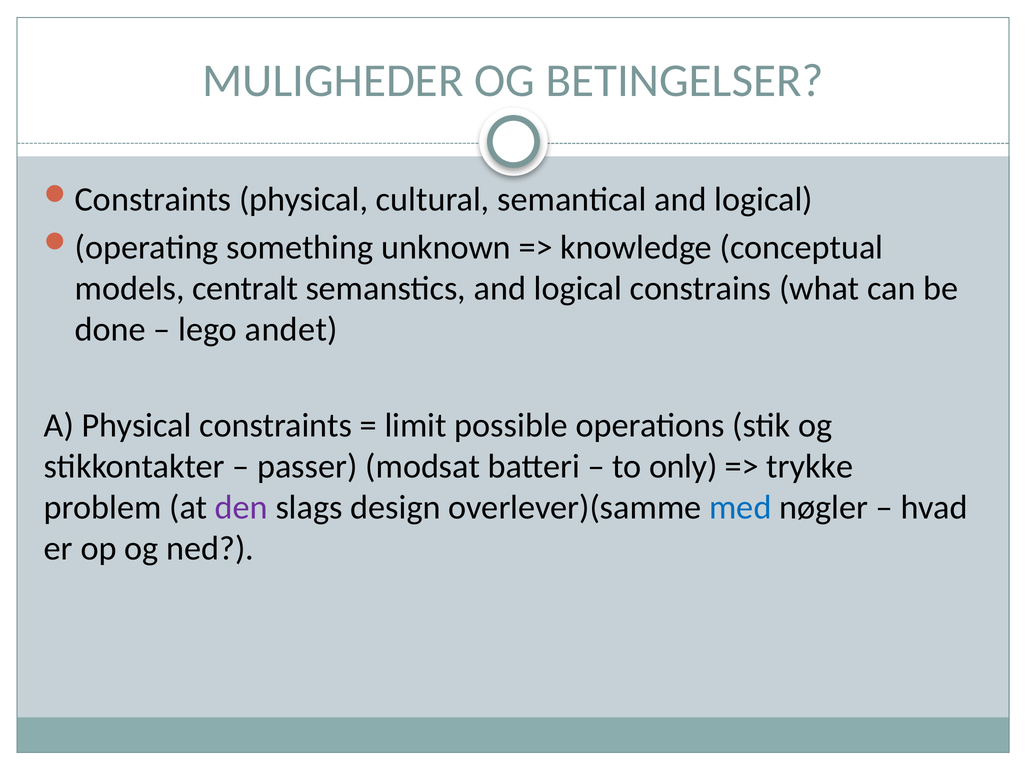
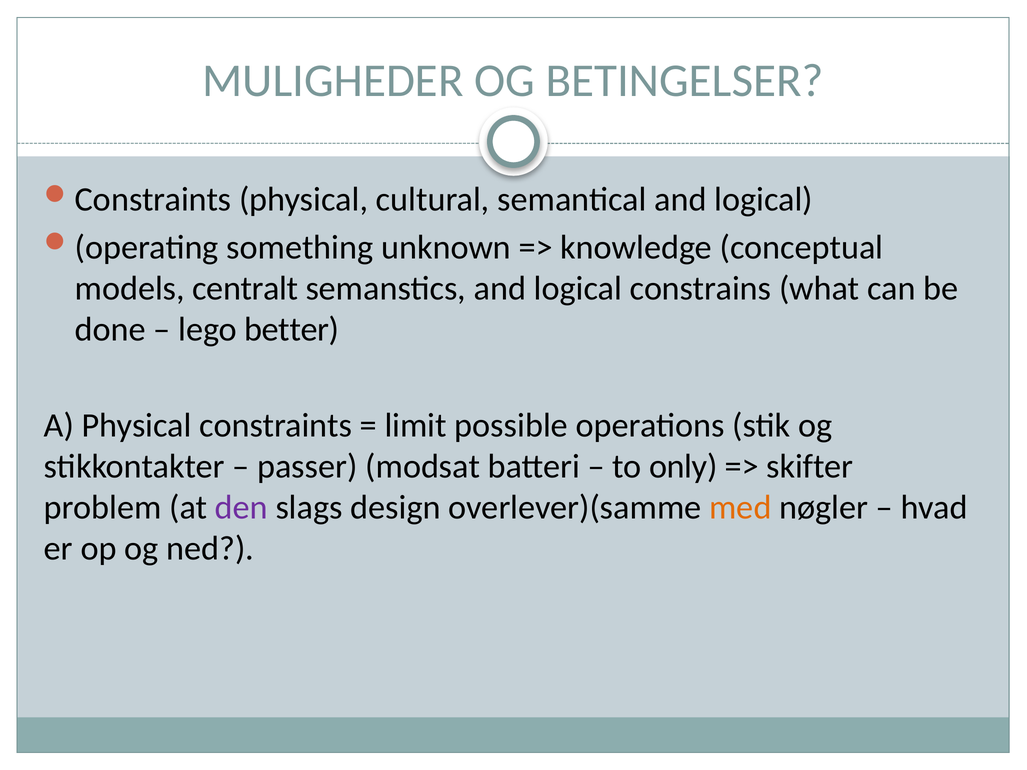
andet: andet -> better
trykke: trykke -> skifter
med colour: blue -> orange
